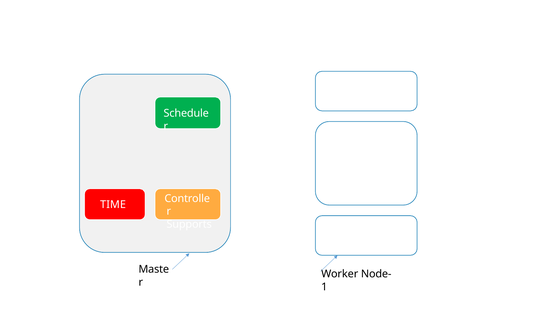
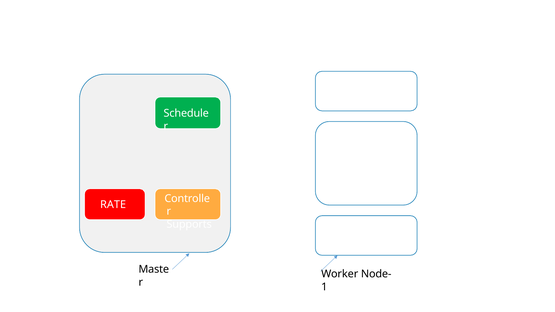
TIME: TIME -> RATE
